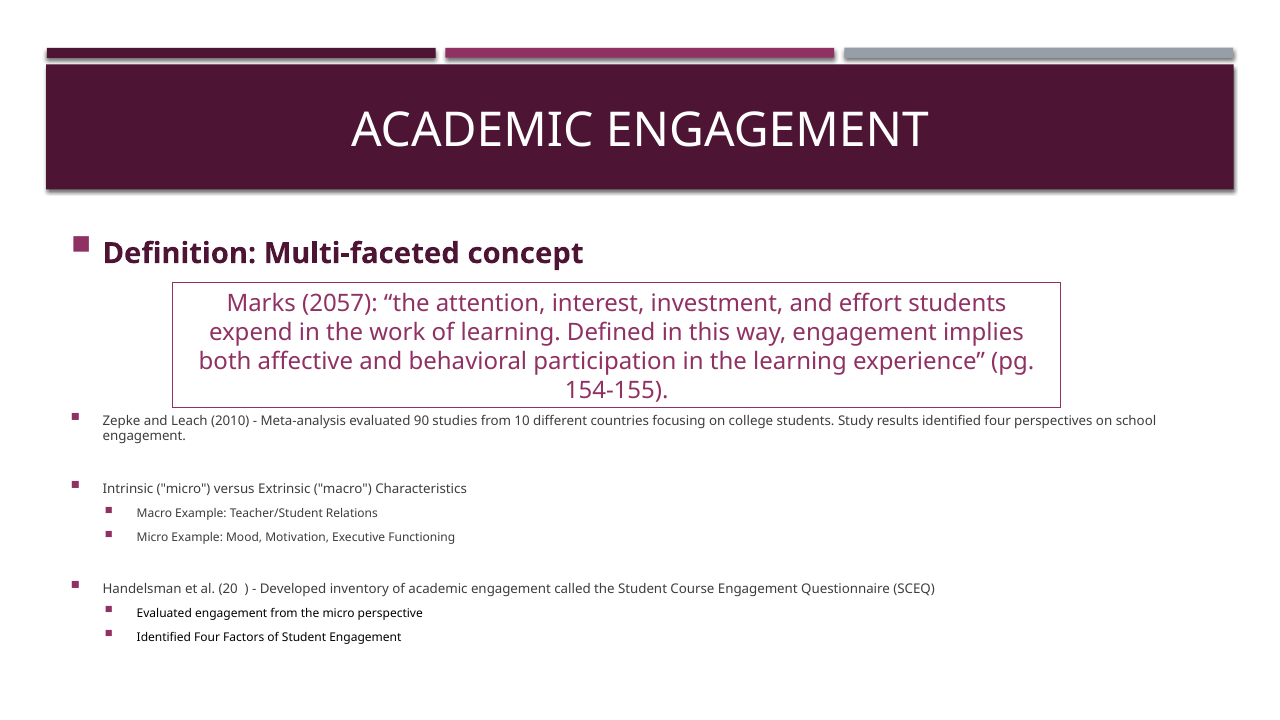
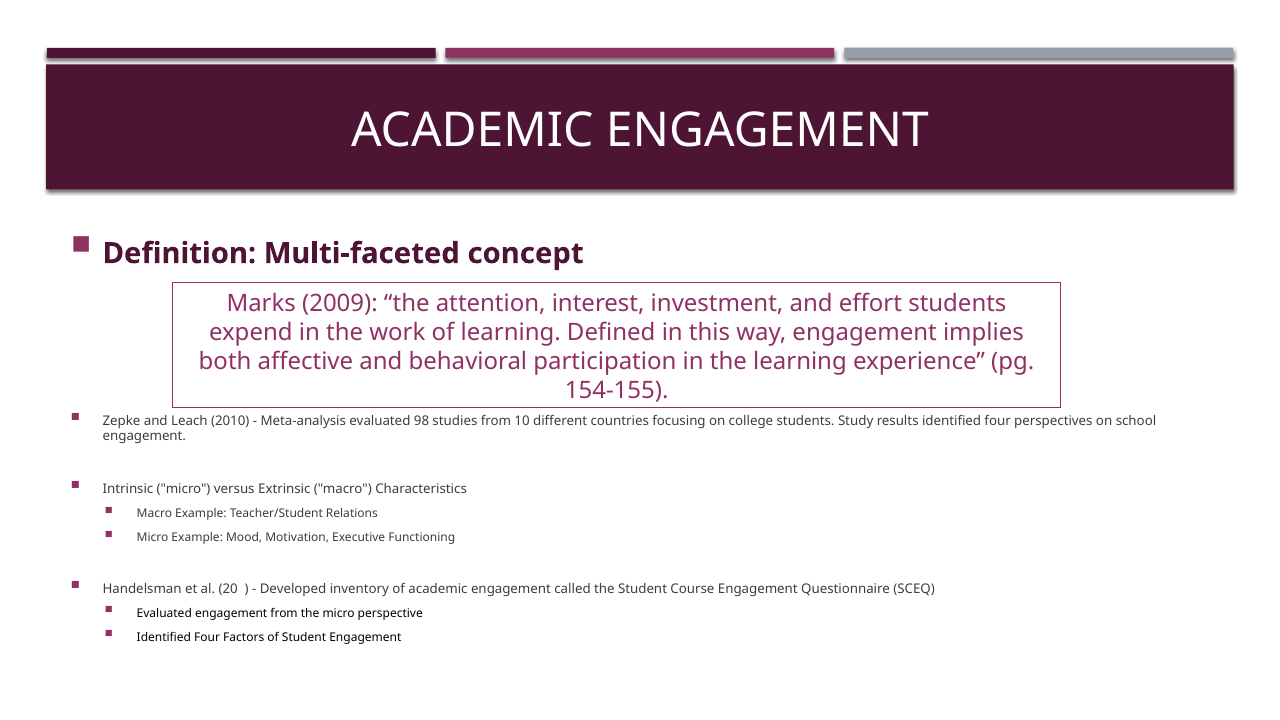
2057: 2057 -> 2009
90: 90 -> 98
